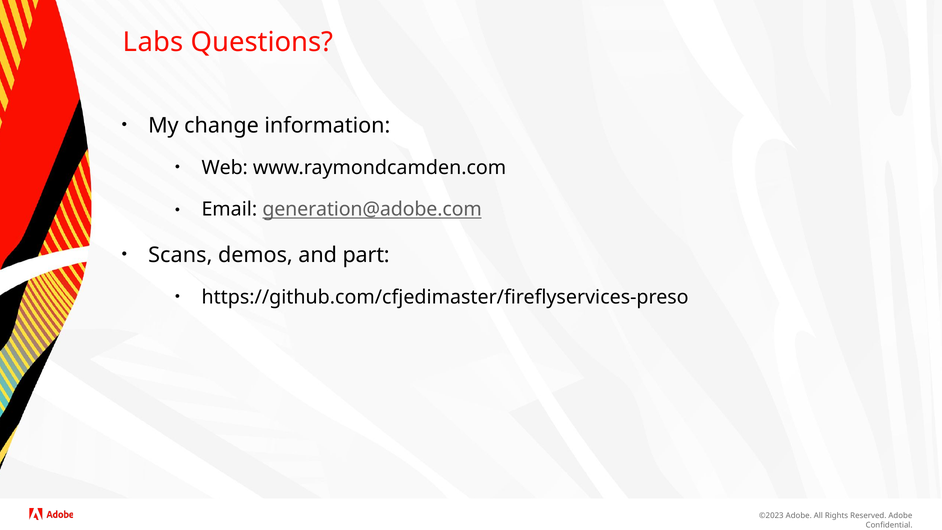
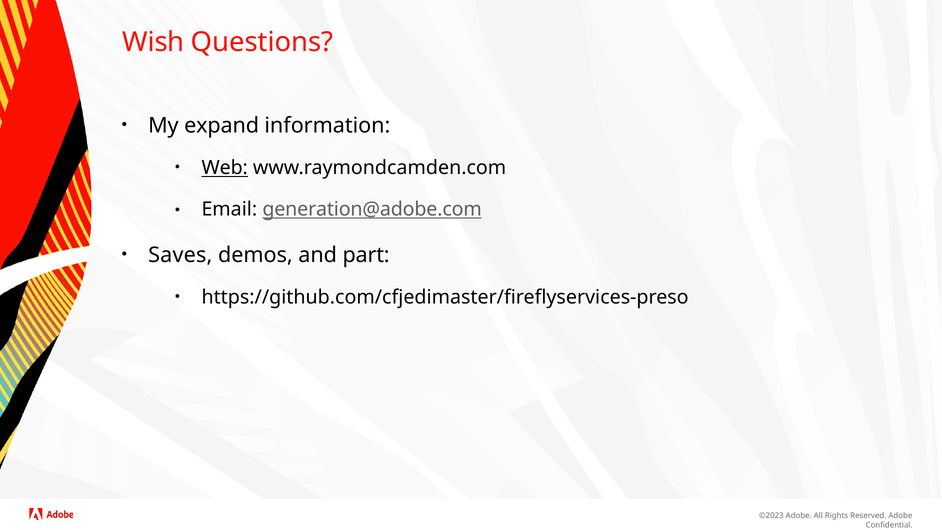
Labs: Labs -> Wish
change: change -> expand
Web underline: none -> present
Scans: Scans -> Saves
